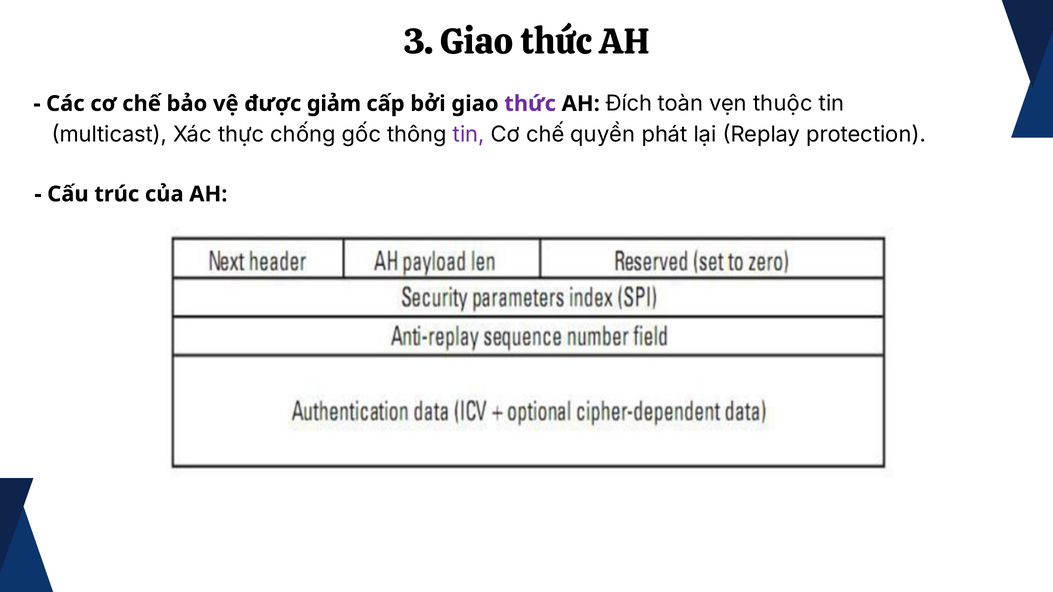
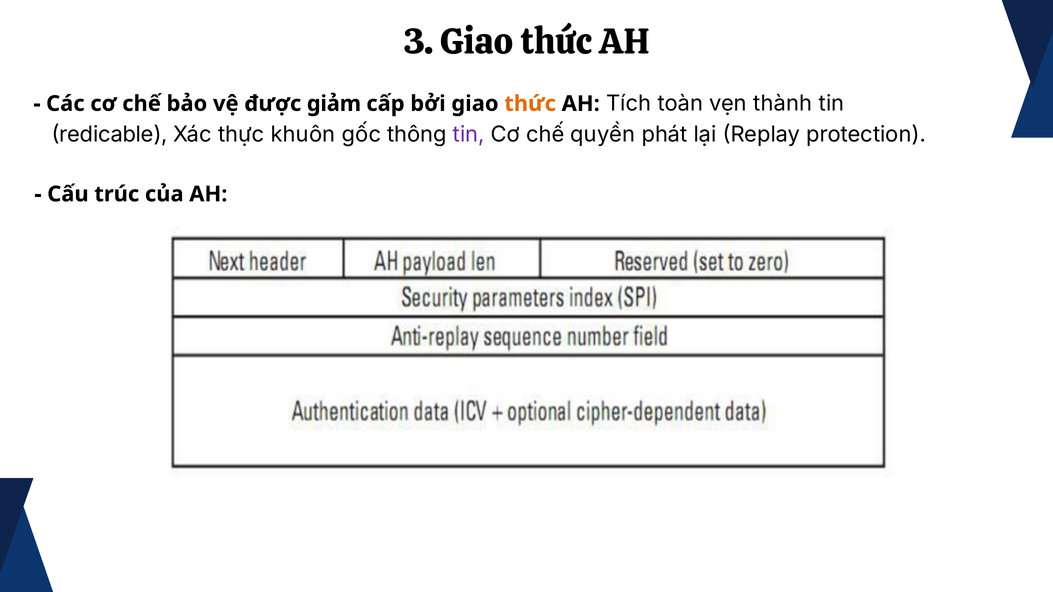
thức colour: purple -> orange
Đích: Đích -> Tích
thuộc: thuộc -> thành
multicast: multicast -> redicable
chống: chống -> khuôn
